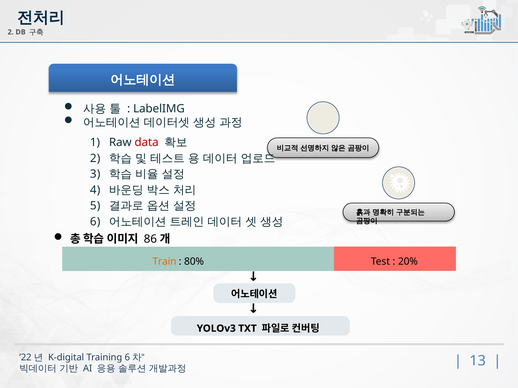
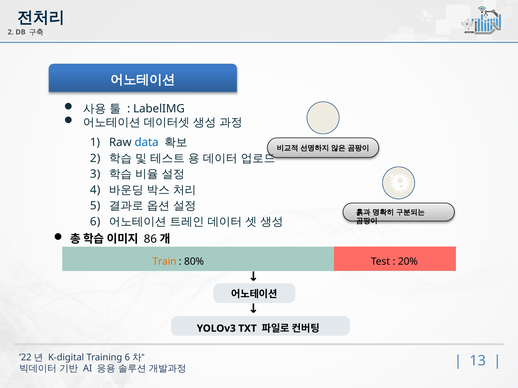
data colour: red -> blue
